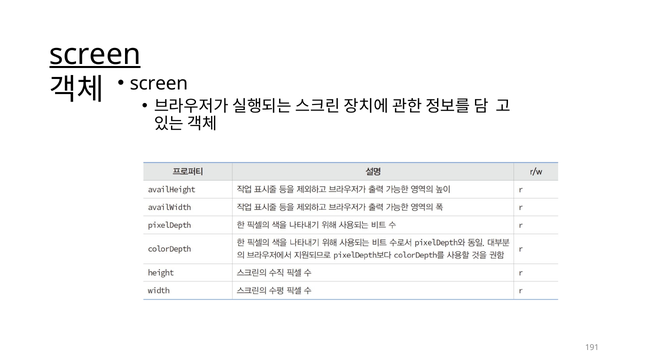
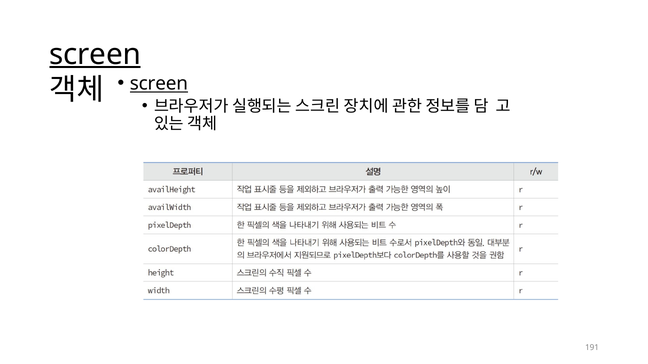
screen at (159, 84) underline: none -> present
